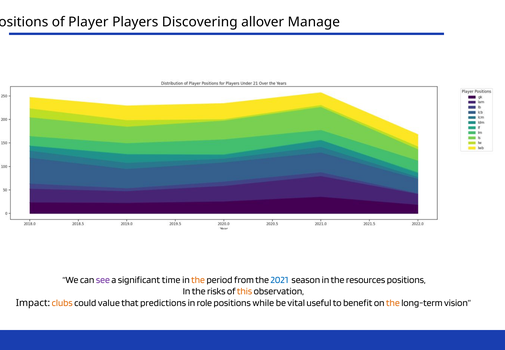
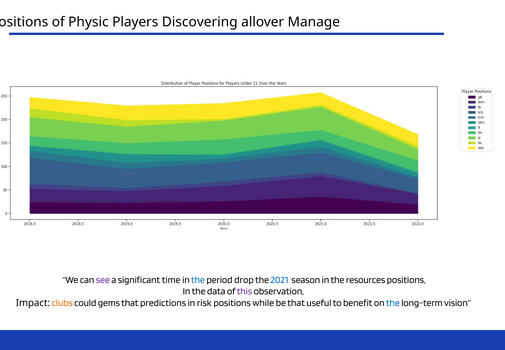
Player: Player -> Physic
the at (198, 280) colour: orange -> blue
from: from -> drop
risks: risks -> data
this colour: orange -> purple
value: value -> gems
role: role -> risk
be vital: vital -> that
the at (393, 303) colour: orange -> blue
